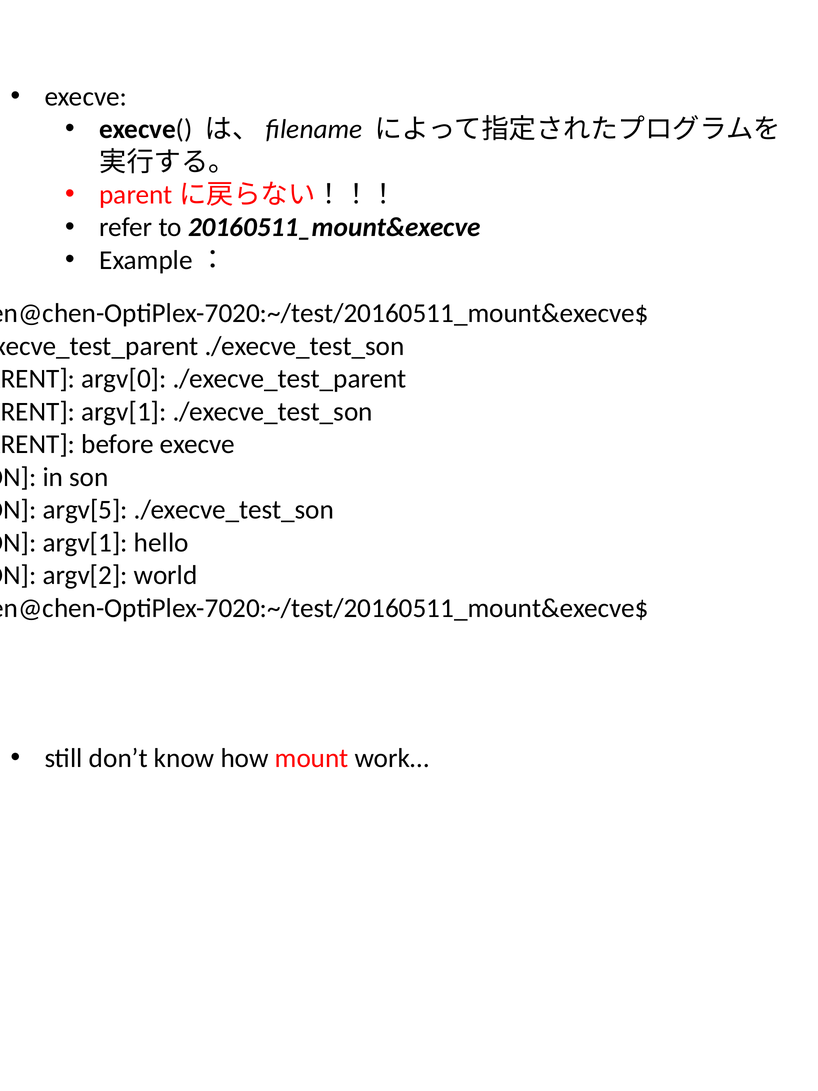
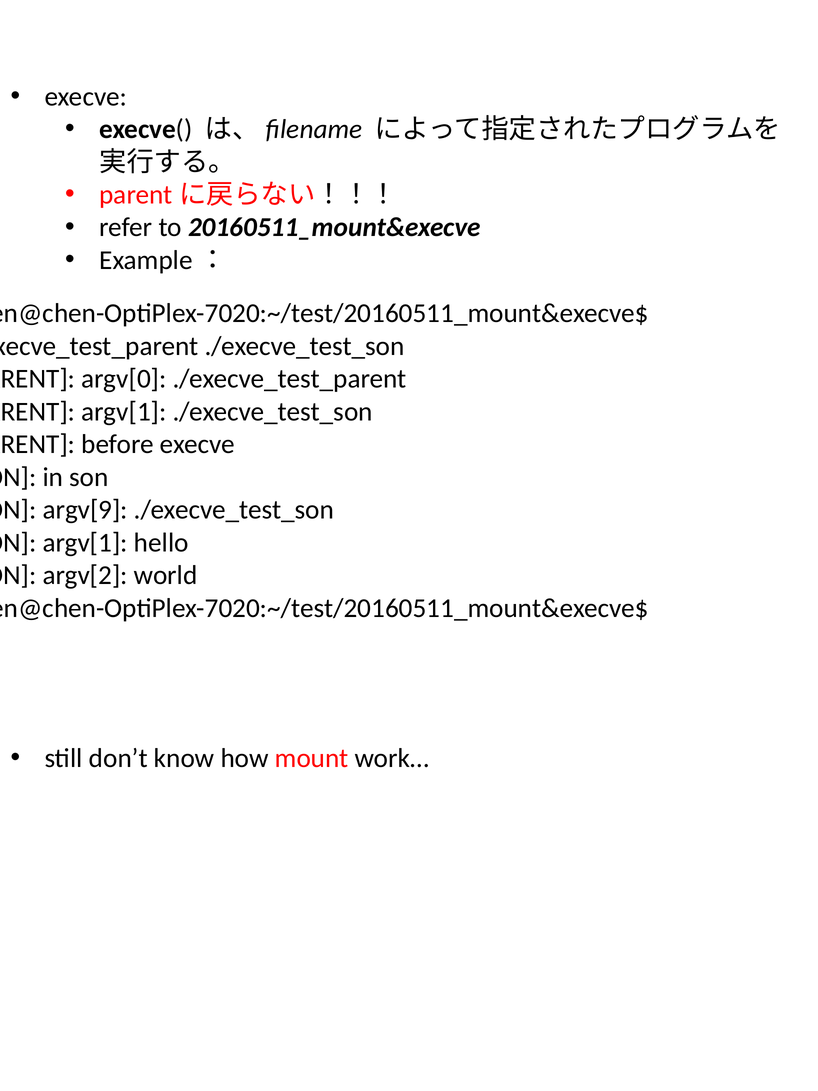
argv[5: argv[5 -> argv[9
